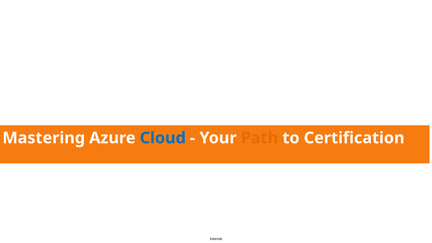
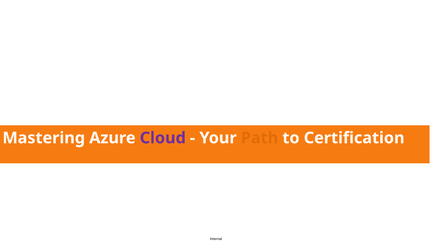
Cloud colour: blue -> purple
